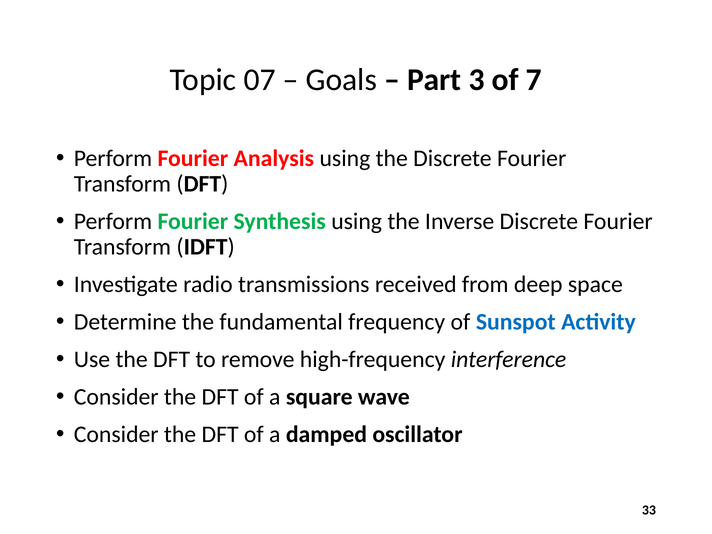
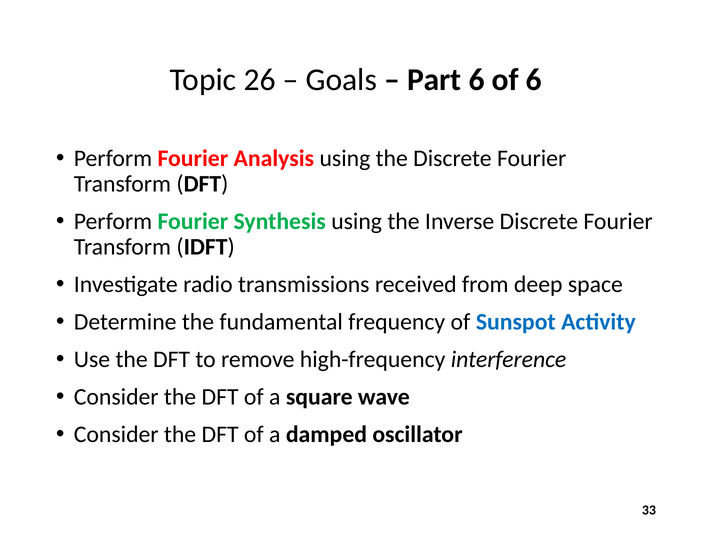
07: 07 -> 26
Part 3: 3 -> 6
of 7: 7 -> 6
